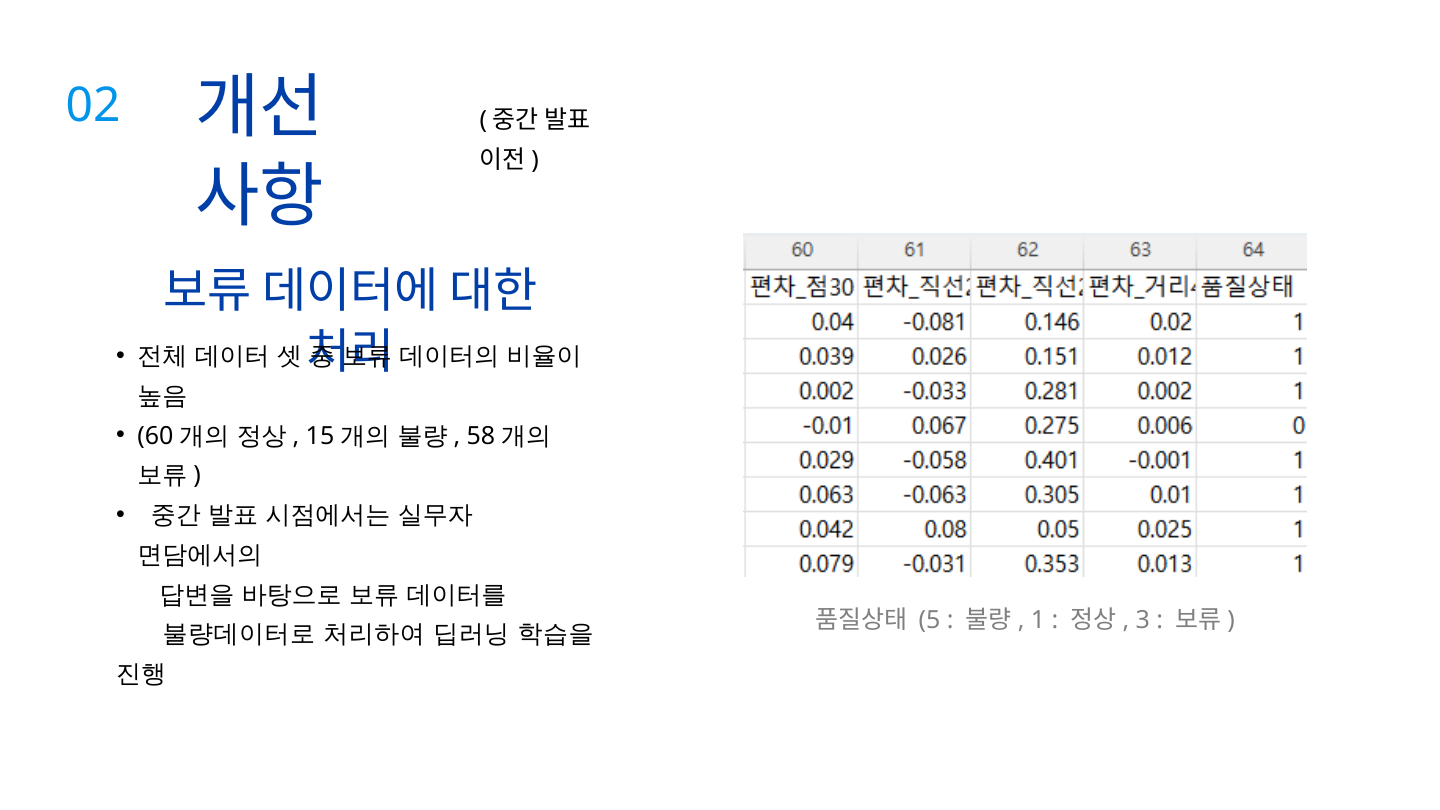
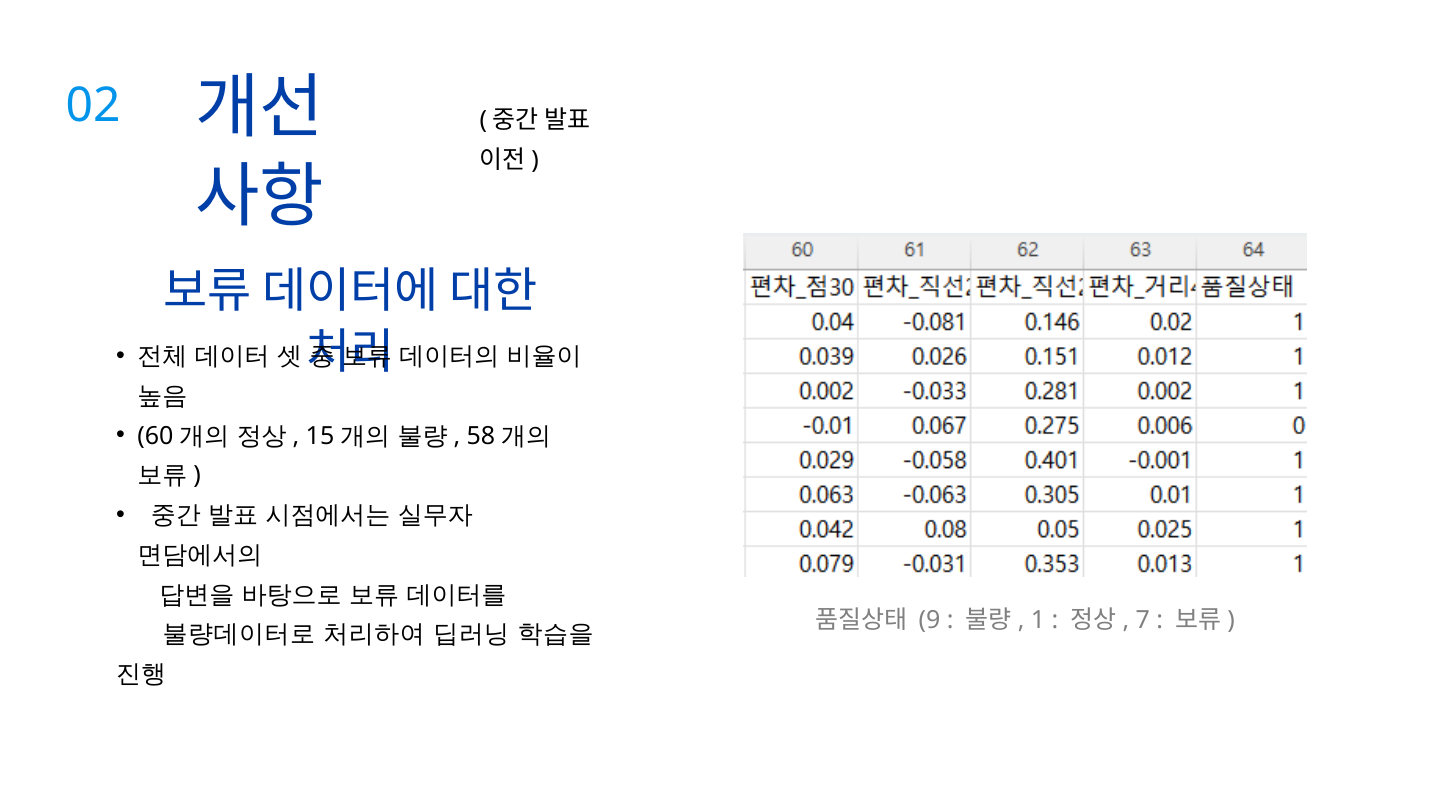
5: 5 -> 9
3: 3 -> 7
